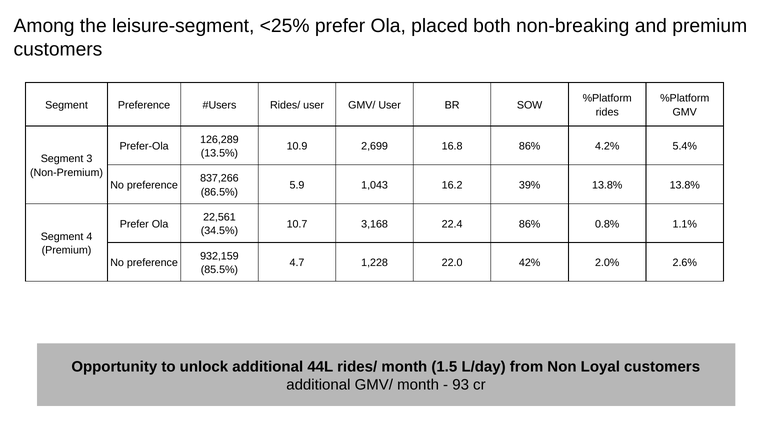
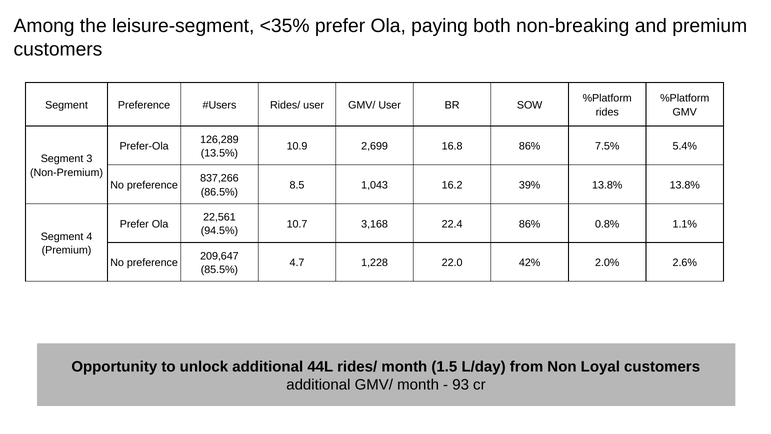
<25%: <25% -> <35%
placed: placed -> paying
4.2%: 4.2% -> 7.5%
5.9: 5.9 -> 8.5
34.5%: 34.5% -> 94.5%
932,159: 932,159 -> 209,647
